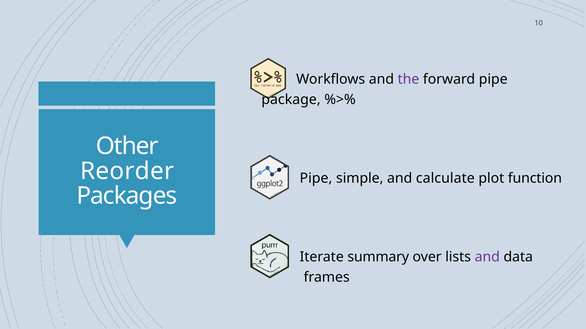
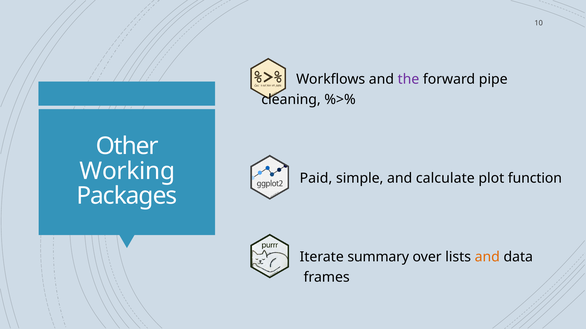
package: package -> cleaning
Reorder: Reorder -> Working
Pipe at (316, 179): Pipe -> Paid
and at (487, 257) colour: purple -> orange
